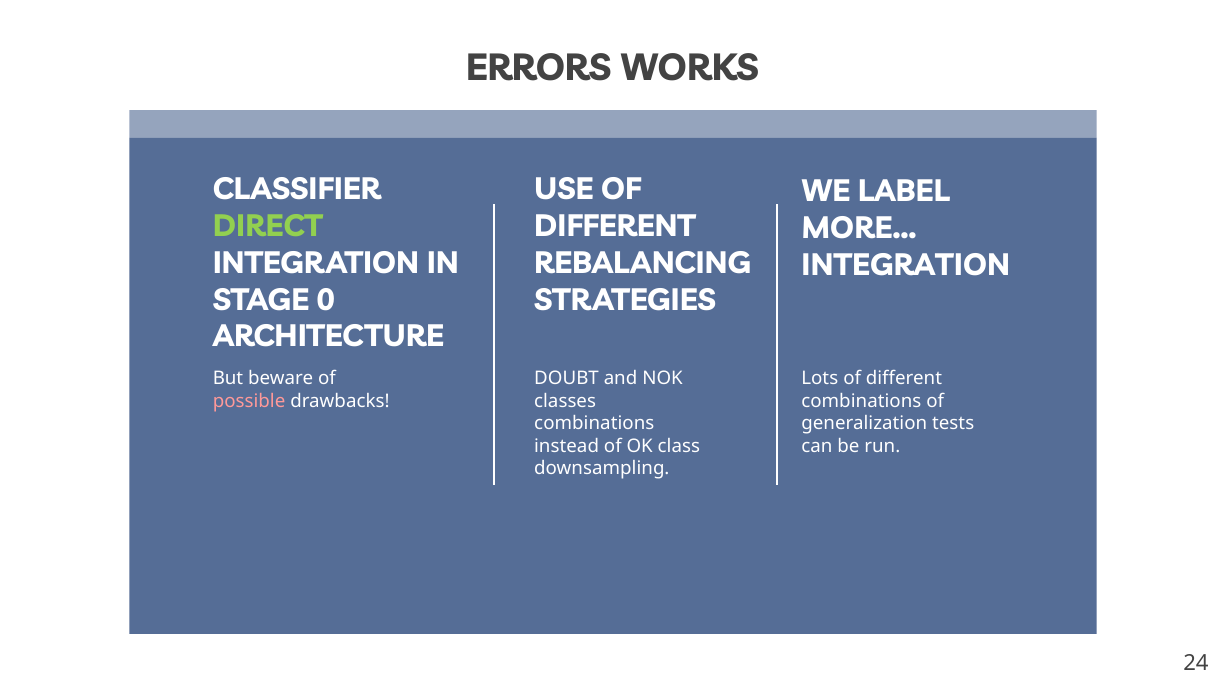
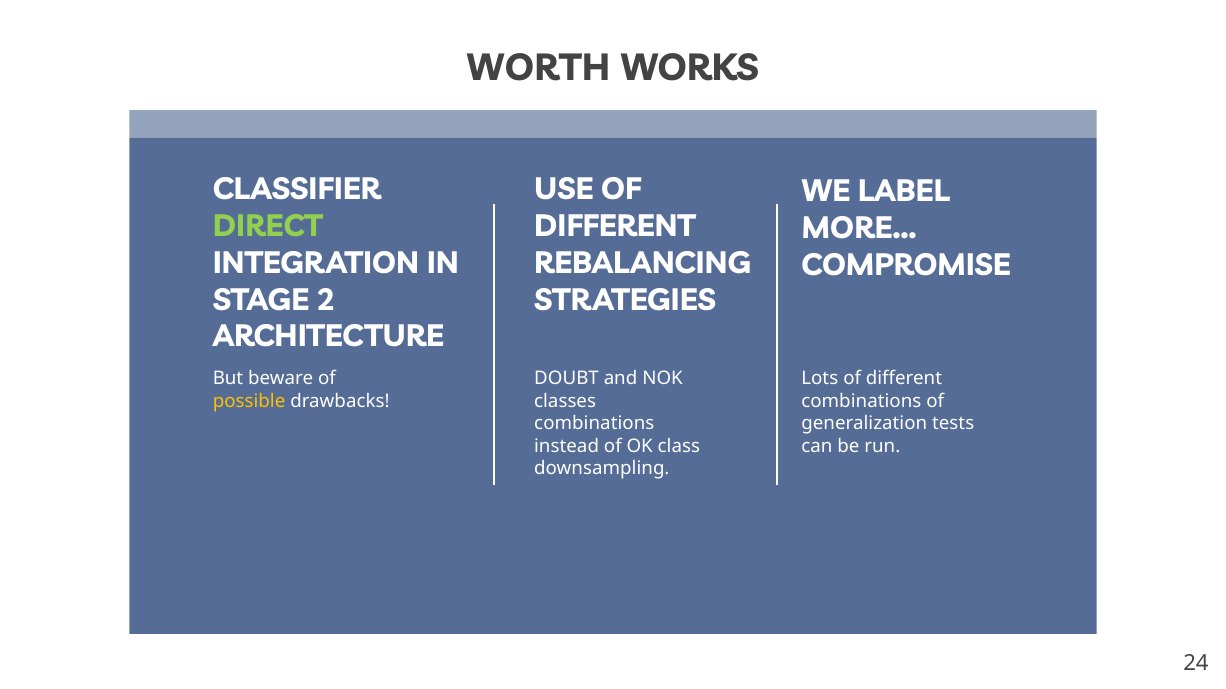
ERRORS: ERRORS -> WORTH
INTEGRATION at (906, 266): INTEGRATION -> COMPROMISE
0: 0 -> 2
possible colour: pink -> yellow
